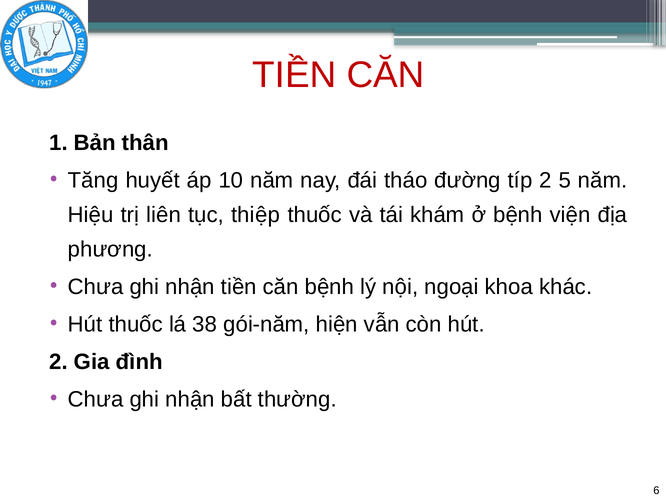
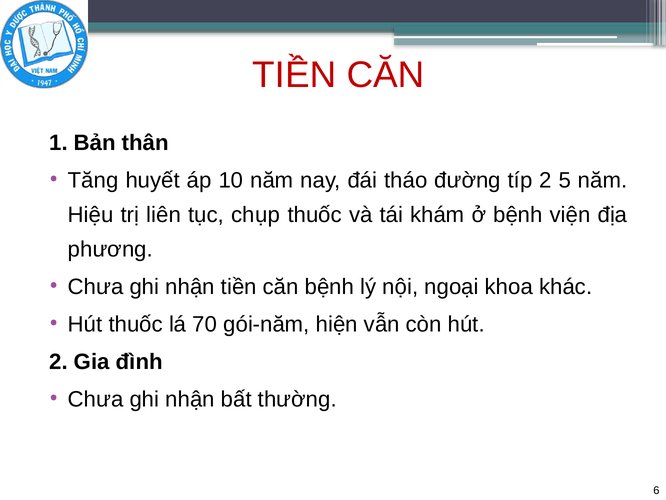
thiệp: thiệp -> chụp
38: 38 -> 70
